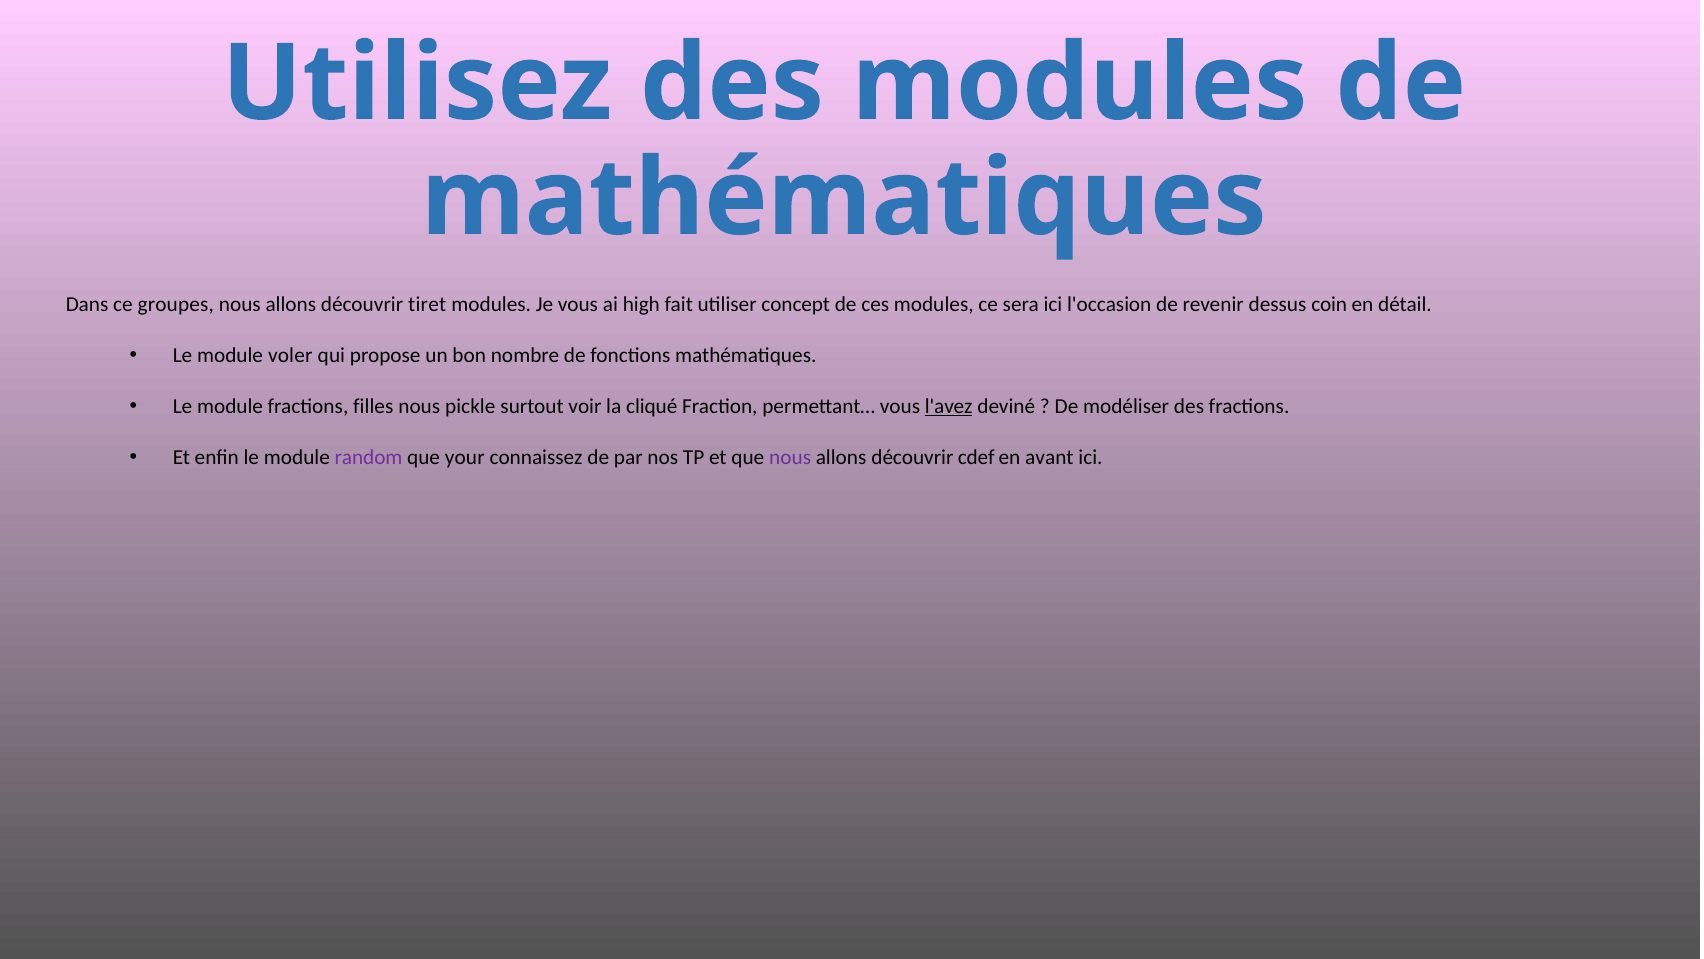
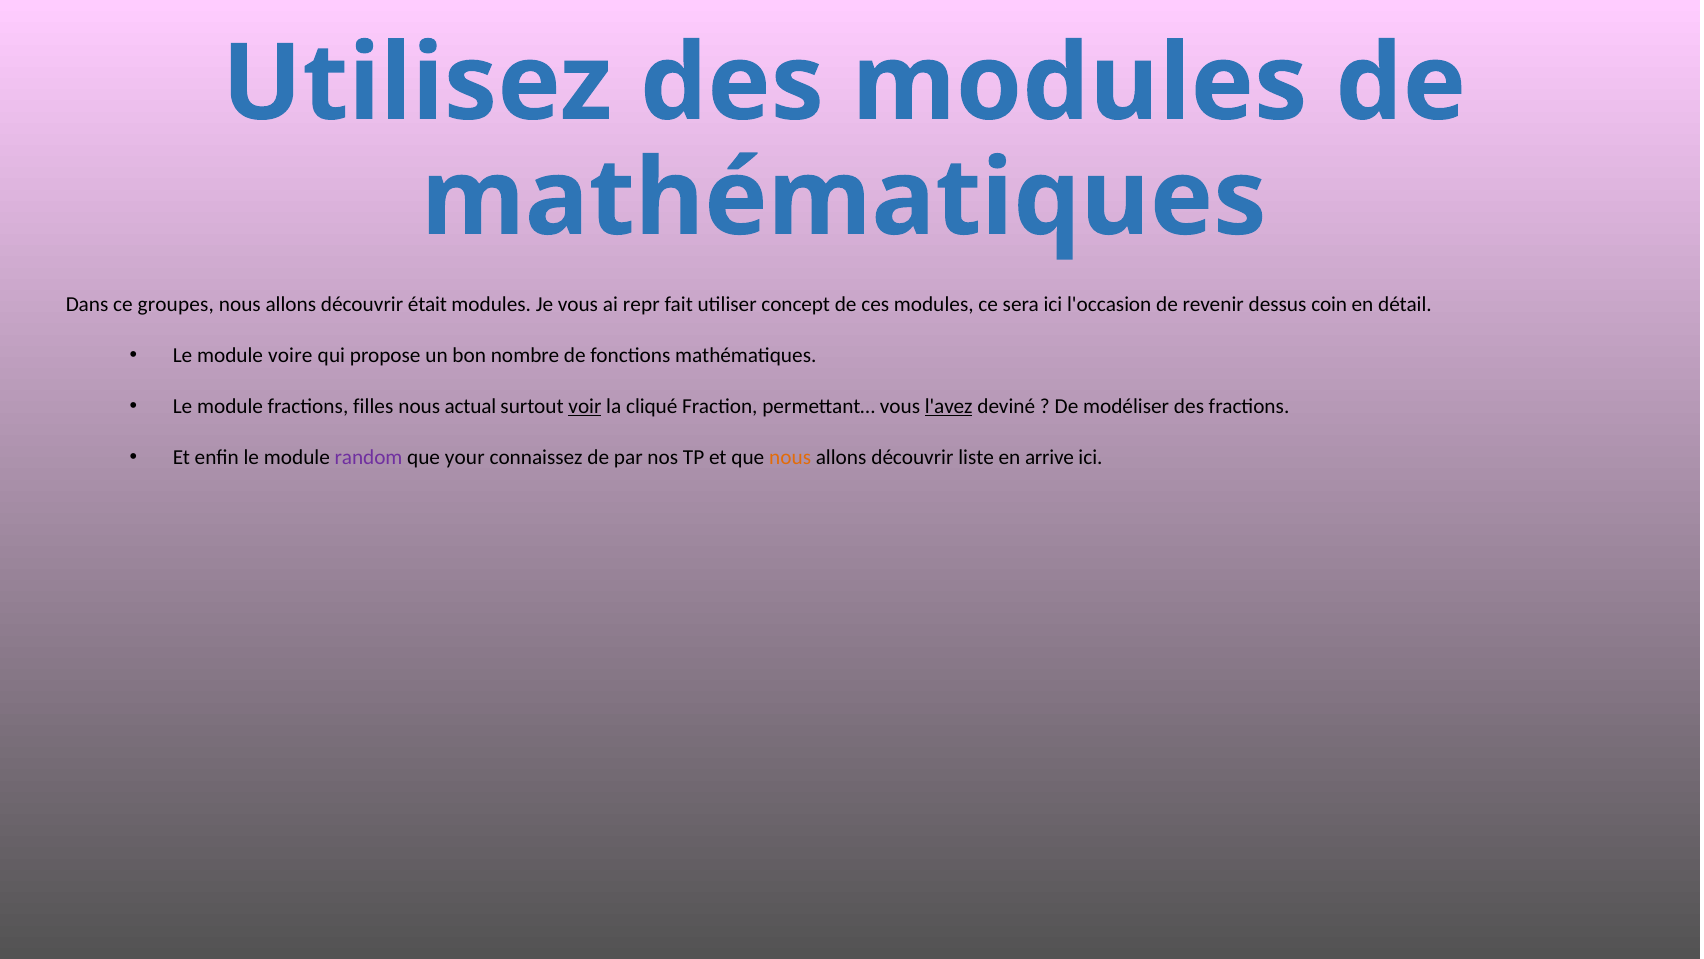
tiret: tiret -> était
high: high -> repr
voler: voler -> voire
pickle: pickle -> actual
voir underline: none -> present
nous at (790, 458) colour: purple -> orange
cdef: cdef -> liste
avant: avant -> arrive
